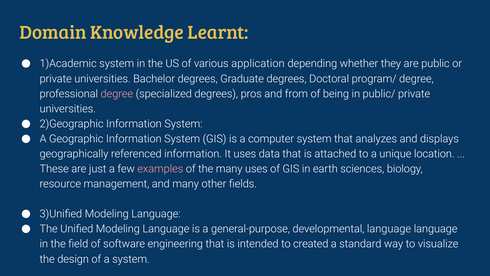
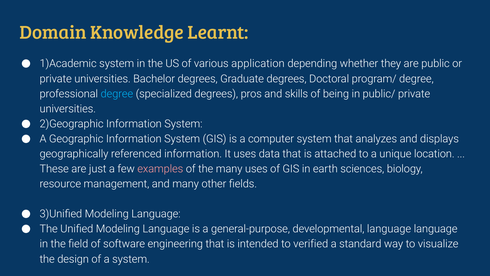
degree at (117, 94) colour: pink -> light blue
from: from -> skills
created: created -> verified
